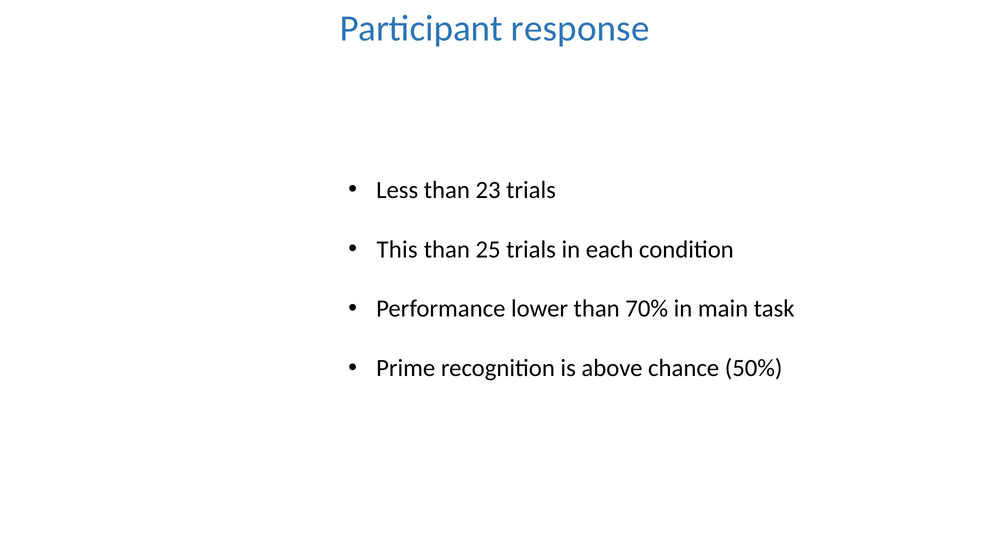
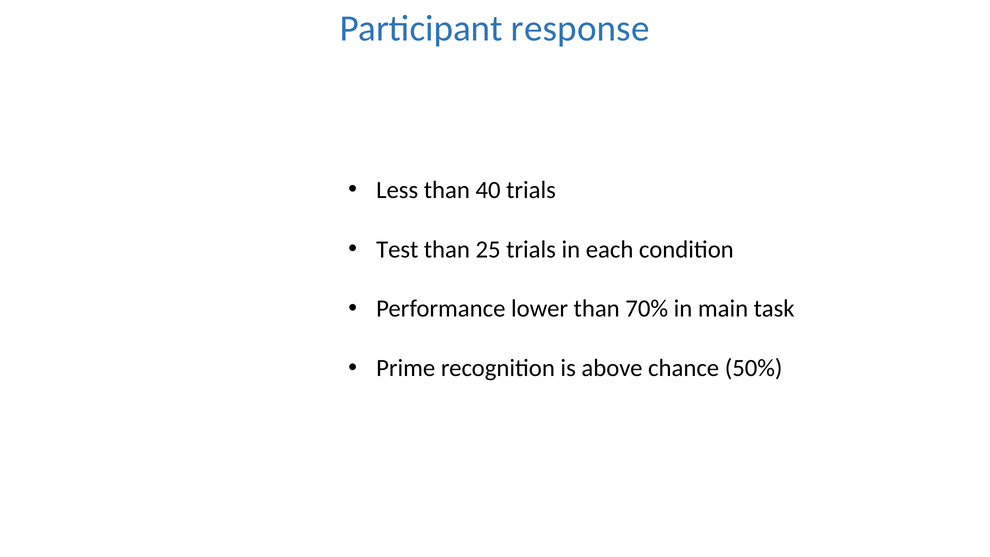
23: 23 -> 40
This: This -> Test
